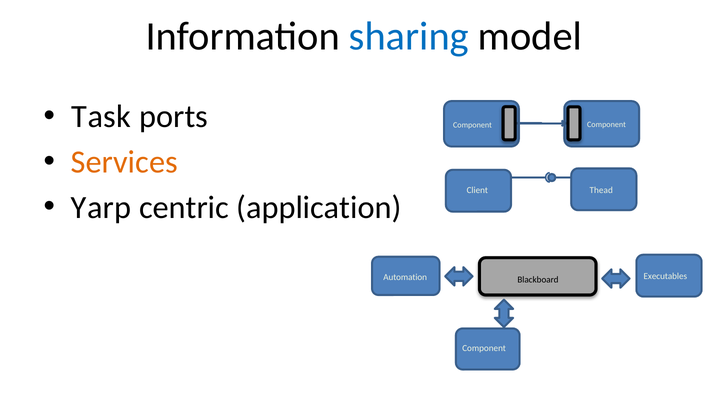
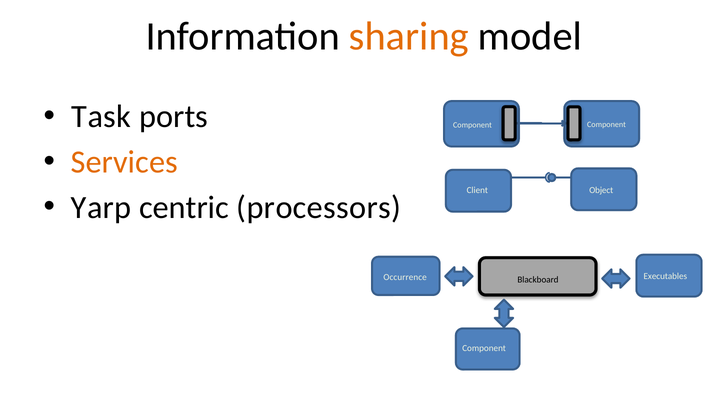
sharing colour: blue -> orange
Thead: Thead -> Object
application: application -> processors
Automation: Automation -> Occurrence
